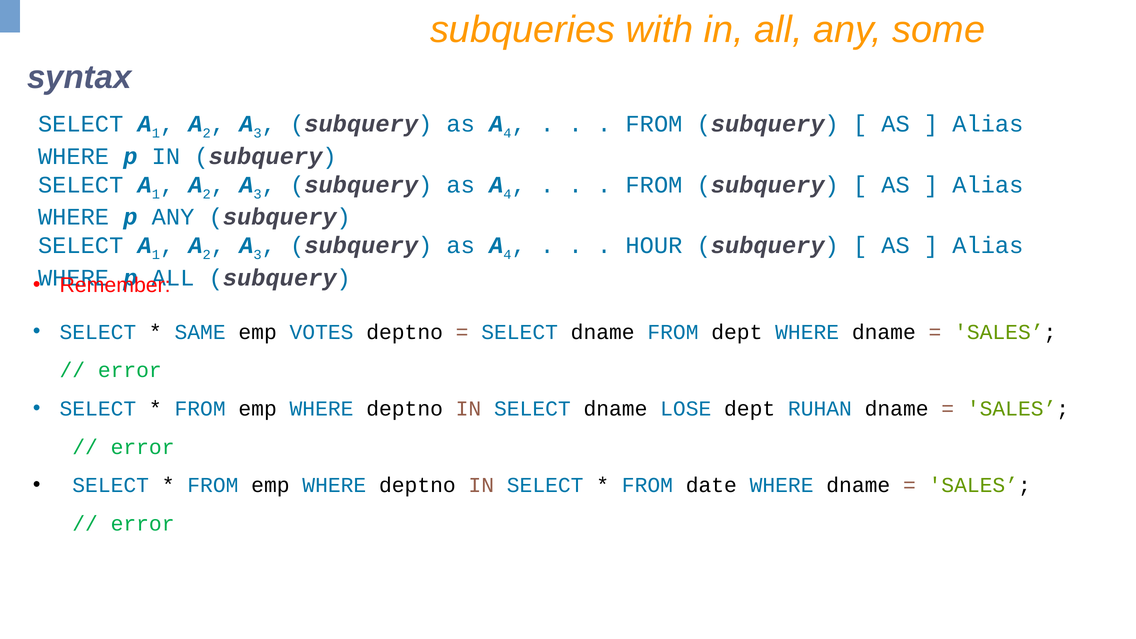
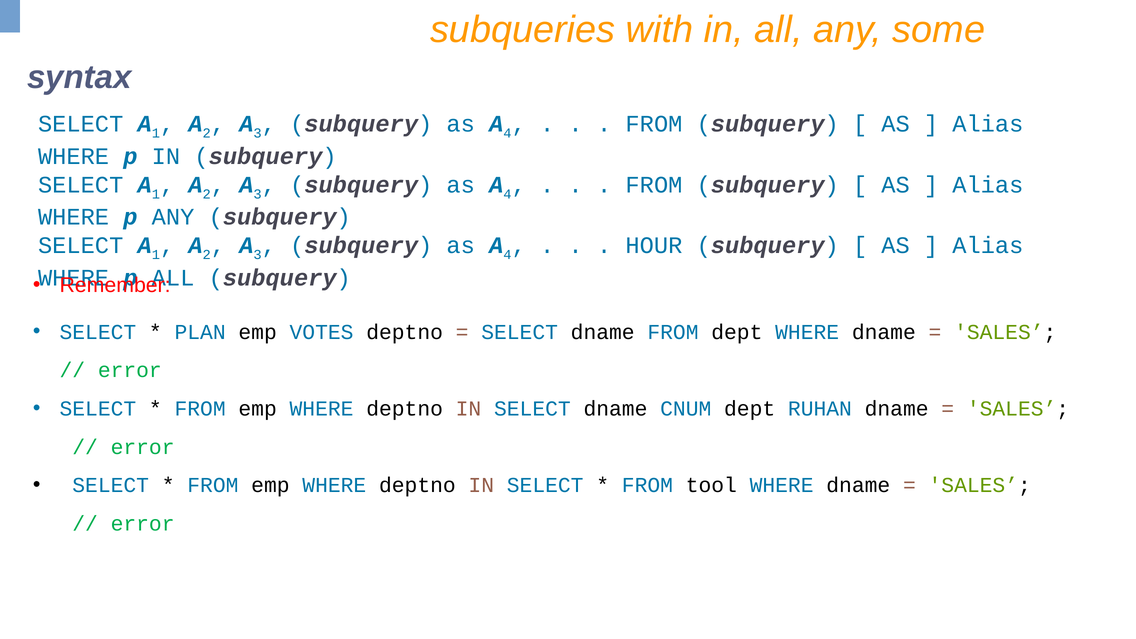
SAME: SAME -> PLAN
LOSE: LOSE -> CNUM
date: date -> tool
